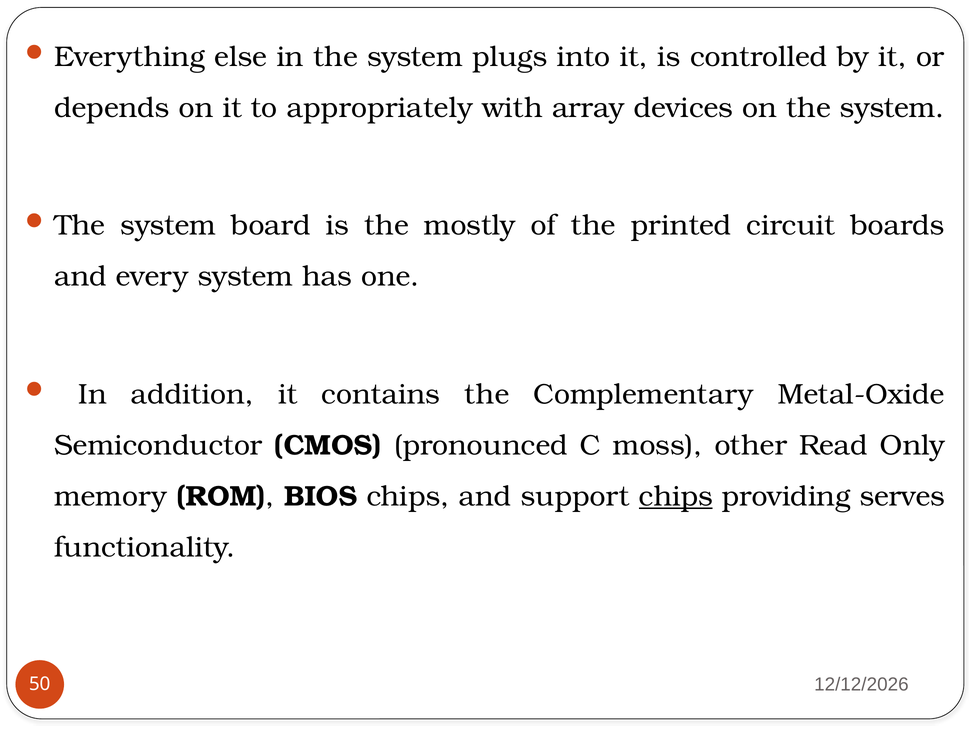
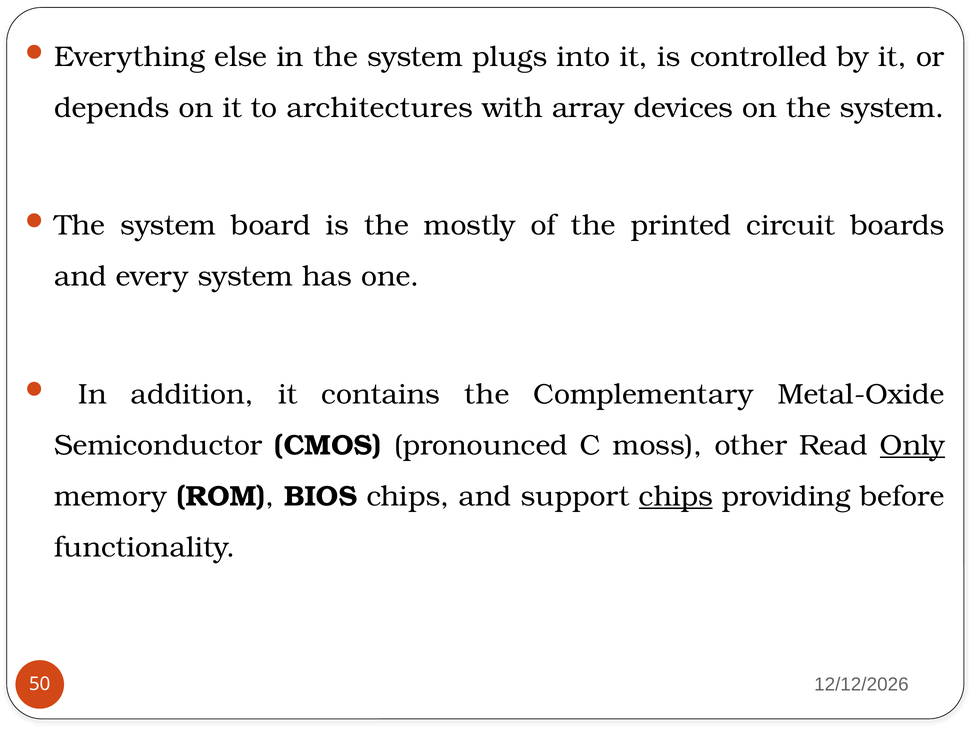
appropriately: appropriately -> architectures
Only underline: none -> present
serves: serves -> before
